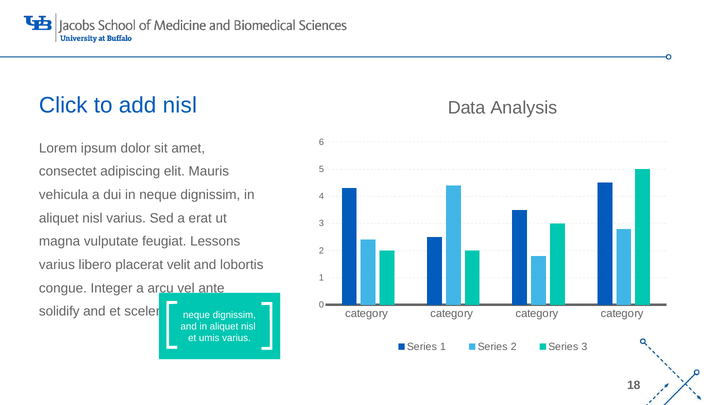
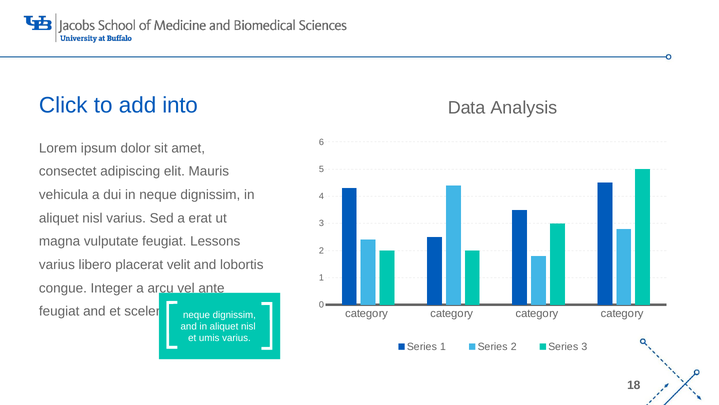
add nisl: nisl -> into
solidify at (59, 311): solidify -> feugiat
